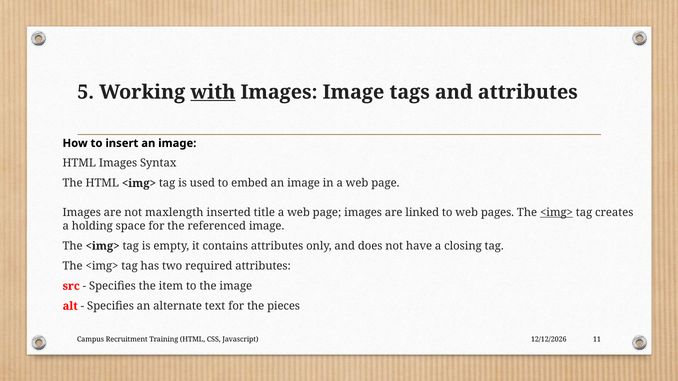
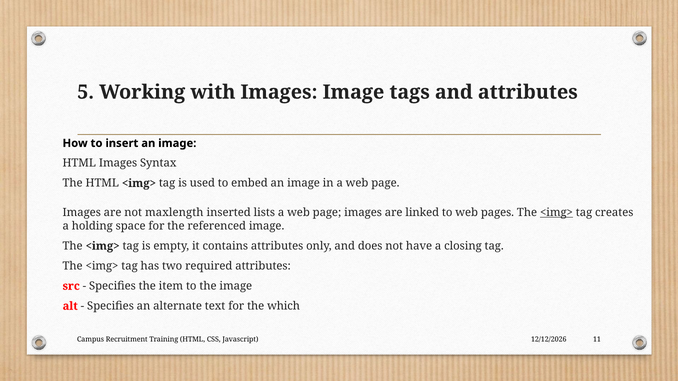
with underline: present -> none
title: title -> lists
pieces: pieces -> which
